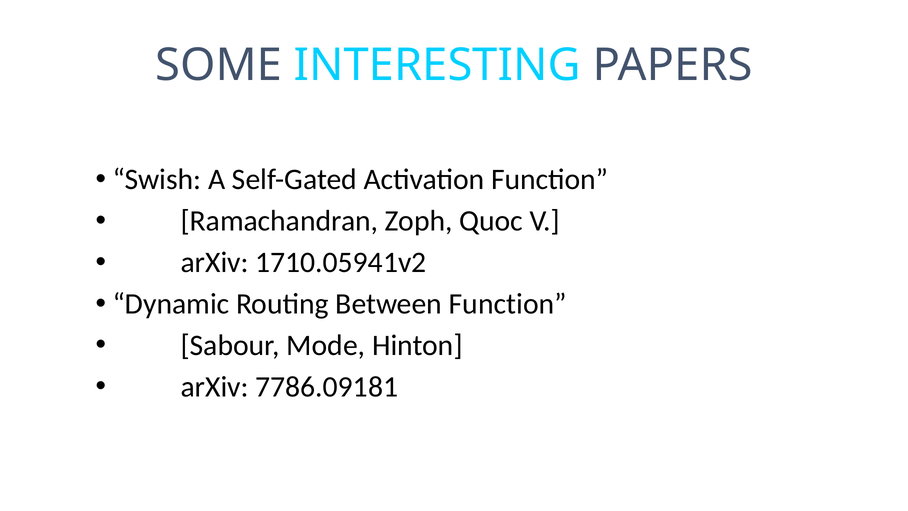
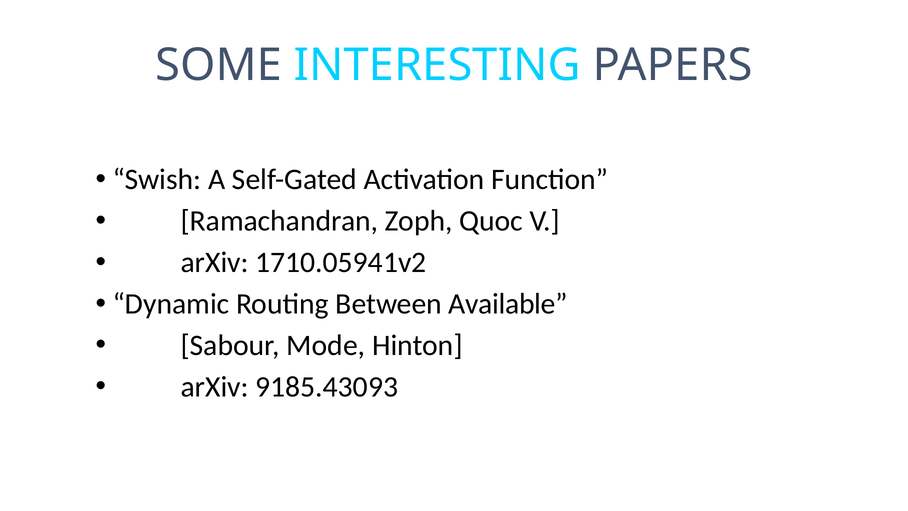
Between Function: Function -> Available
7786.09181: 7786.09181 -> 9185.43093
